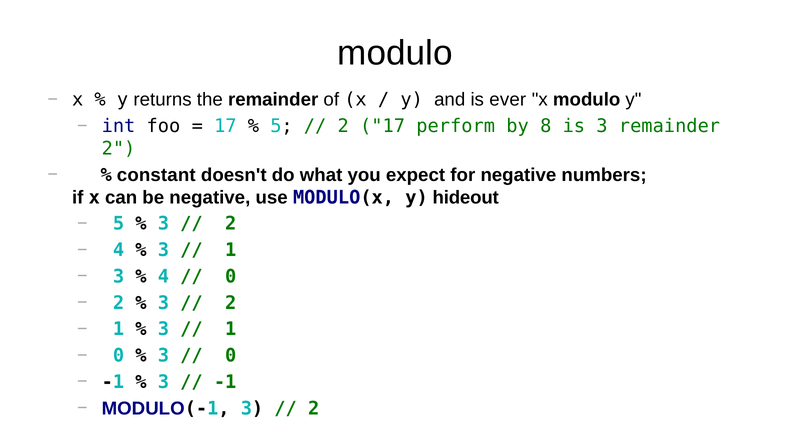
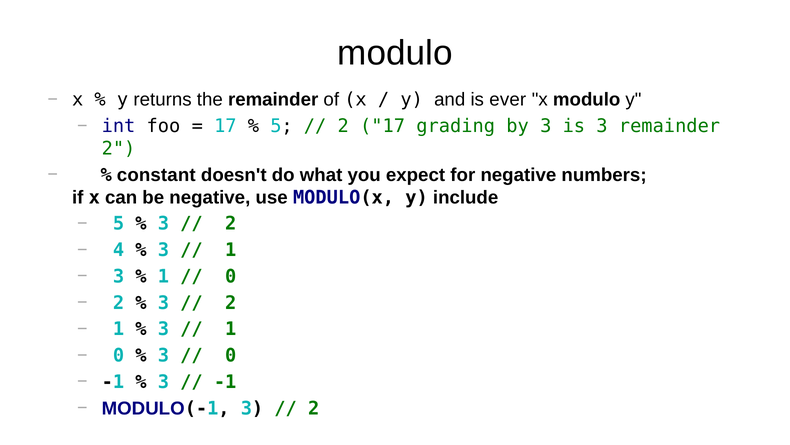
perform: perform -> grading
by 8: 8 -> 3
hideout: hideout -> include
4 at (163, 276): 4 -> 1
